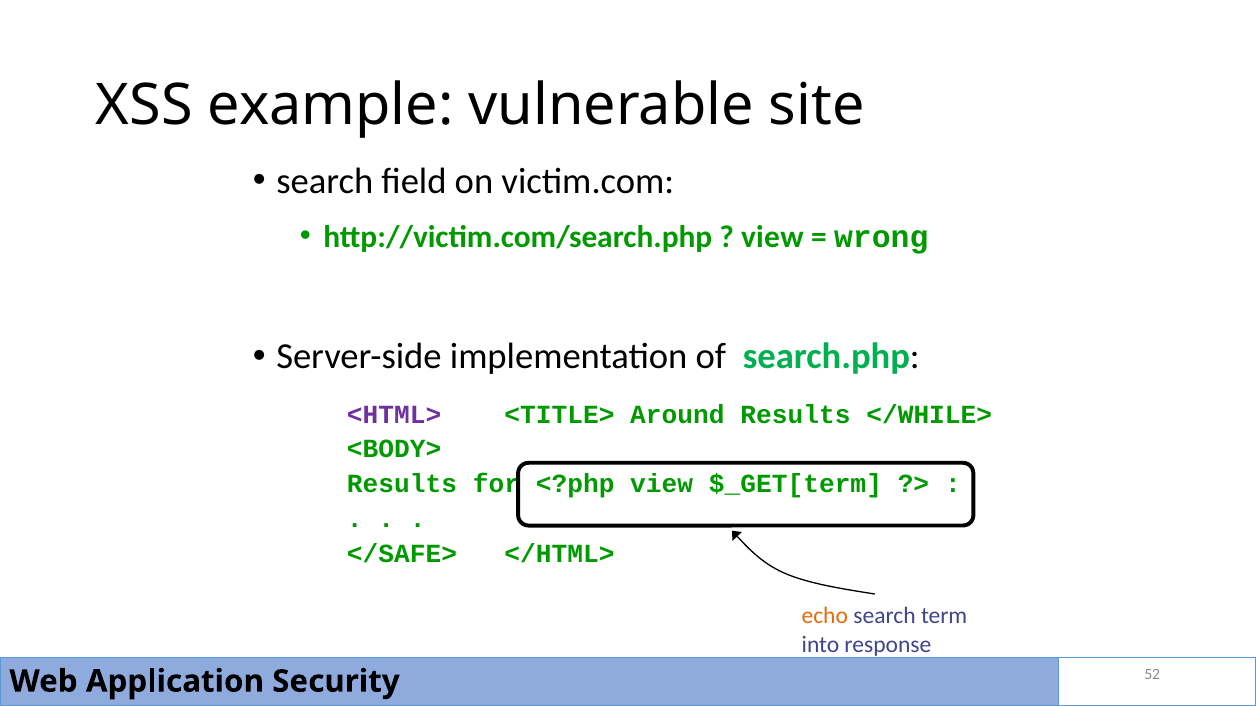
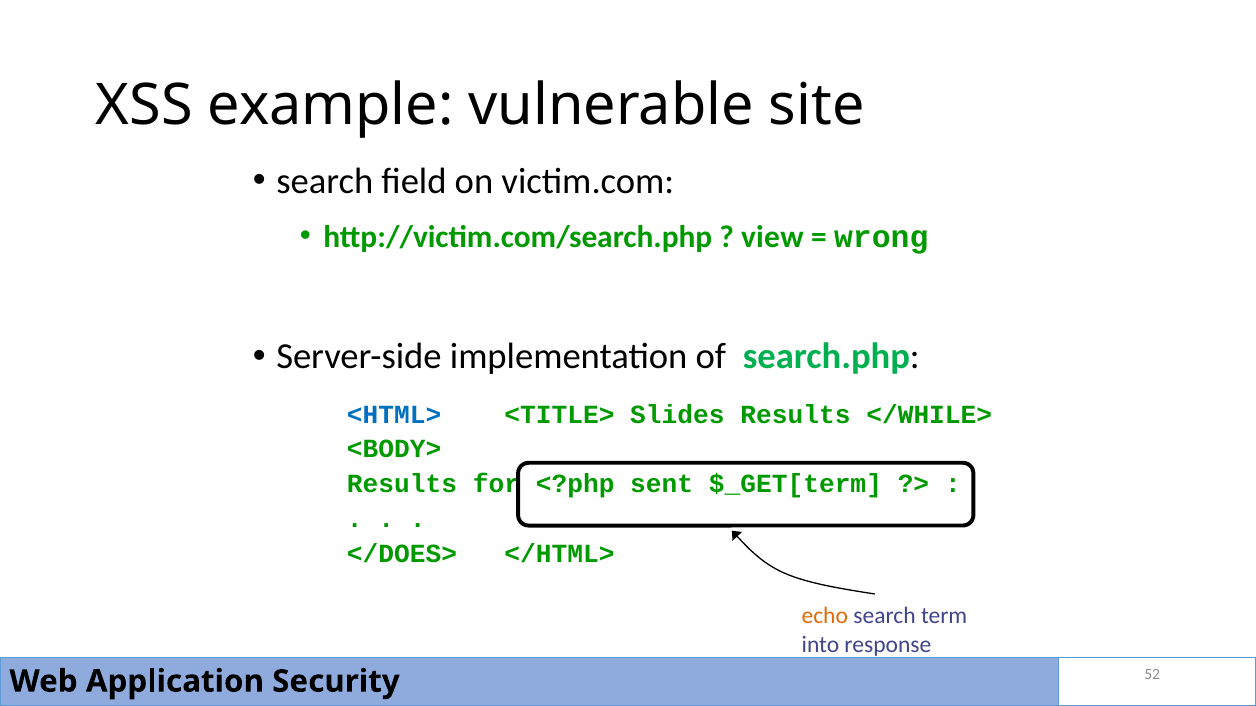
<HTML> colour: purple -> blue
Around: Around -> Slides
<?php view: view -> sent
</SAFE>: </SAFE> -> </DOES>
